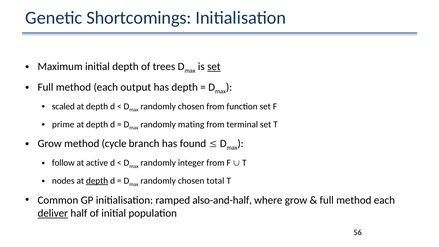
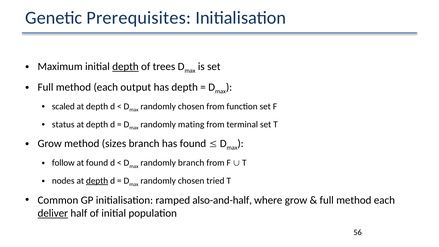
Shortcomings: Shortcomings -> Prerequisites
depth at (125, 67) underline: none -> present
set at (214, 67) underline: present -> none
prime: prime -> status
cycle: cycle -> sizes
at active: active -> found
randomly integer: integer -> branch
total: total -> tried
